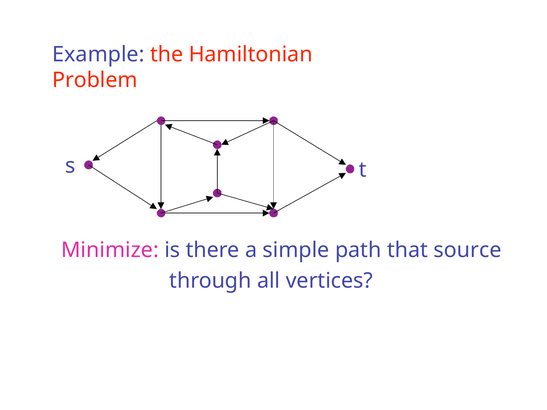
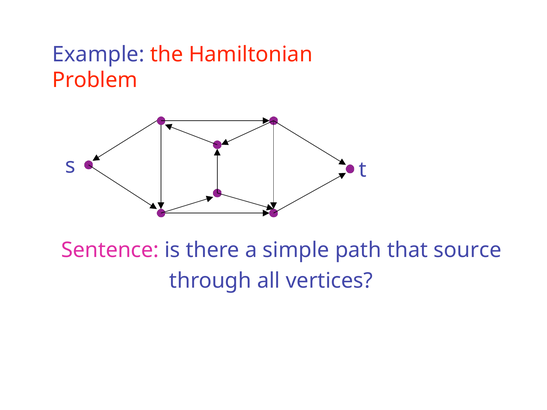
Minimize: Minimize -> Sentence
